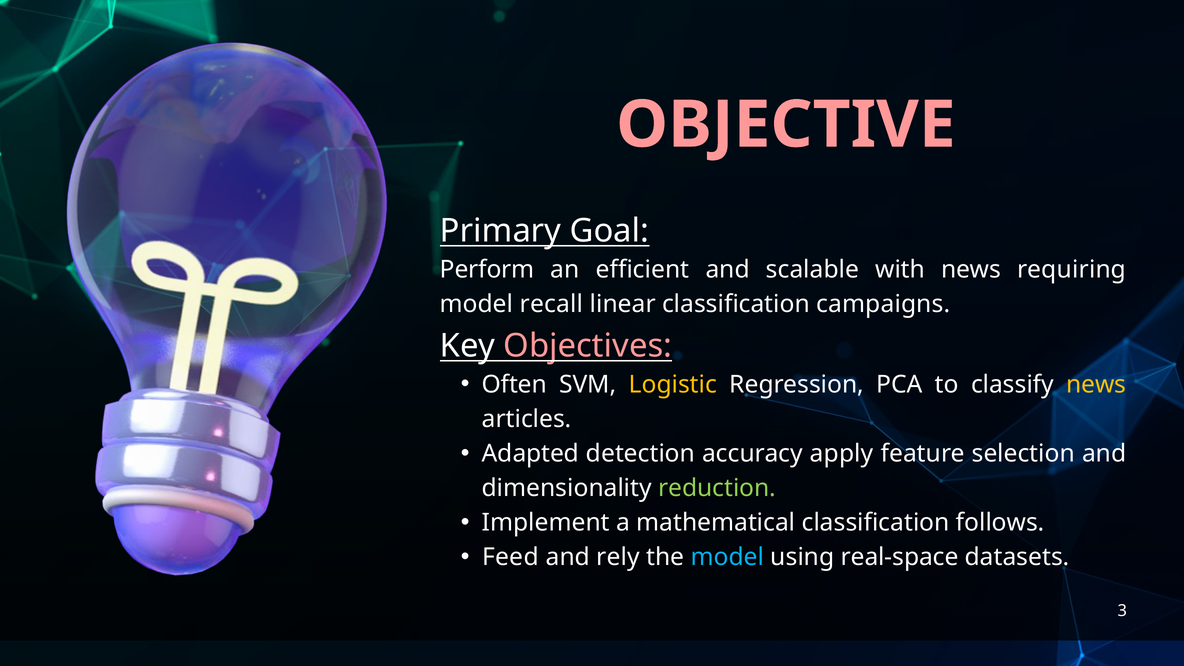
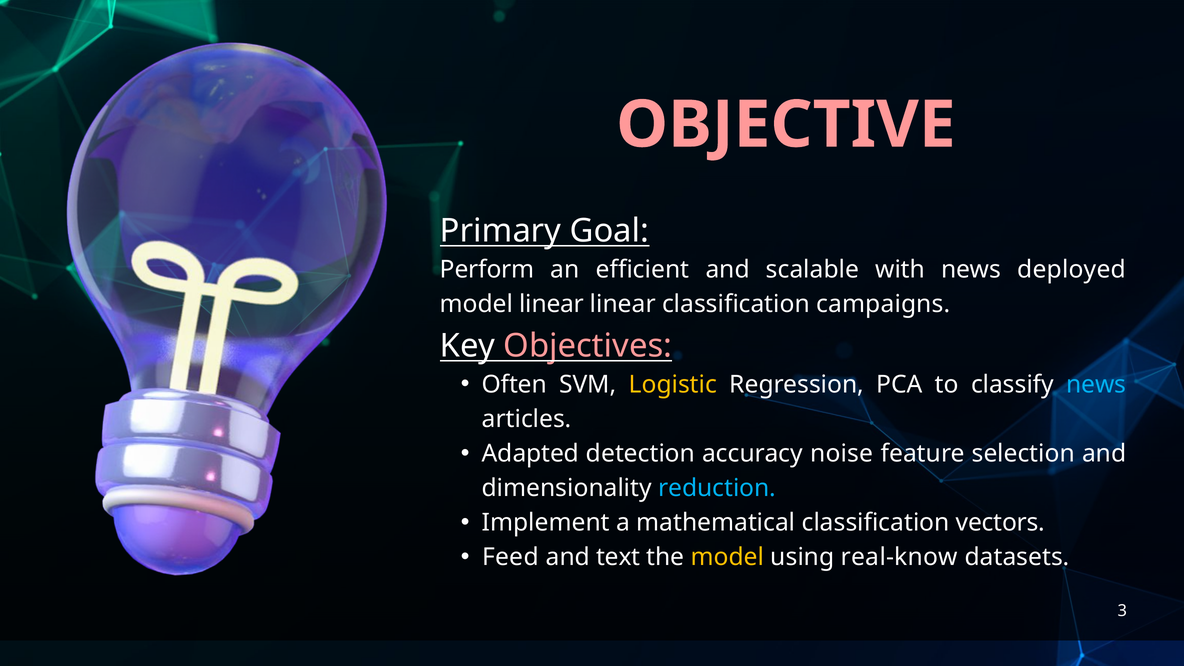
requiring: requiring -> deployed
model recall: recall -> linear
news at (1096, 385) colour: yellow -> light blue
apply: apply -> noise
reduction colour: light green -> light blue
follows: follows -> vectors
rely: rely -> text
model at (727, 557) colour: light blue -> yellow
real-space: real-space -> real-know
